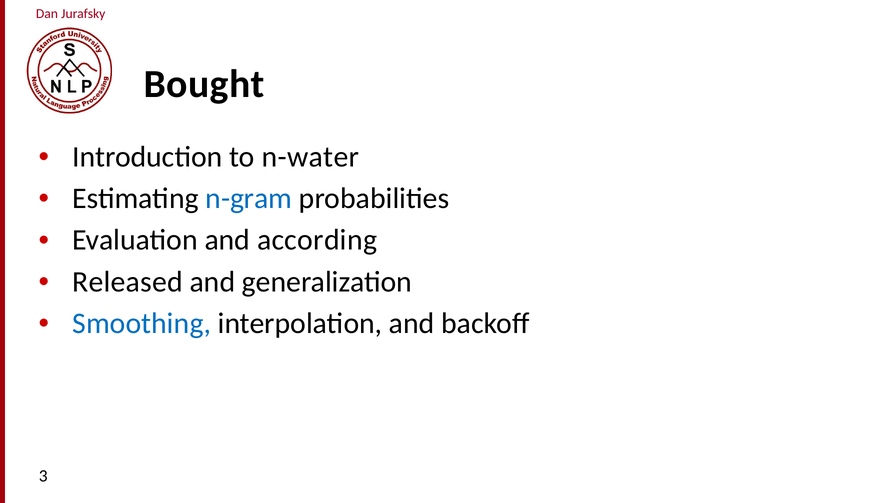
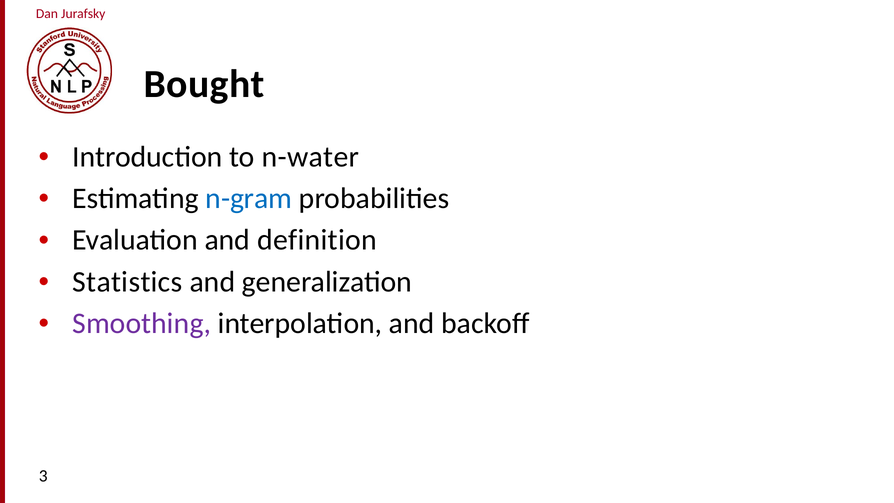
according: according -> definition
Released: Released -> Statistics
Smoothing colour: blue -> purple
